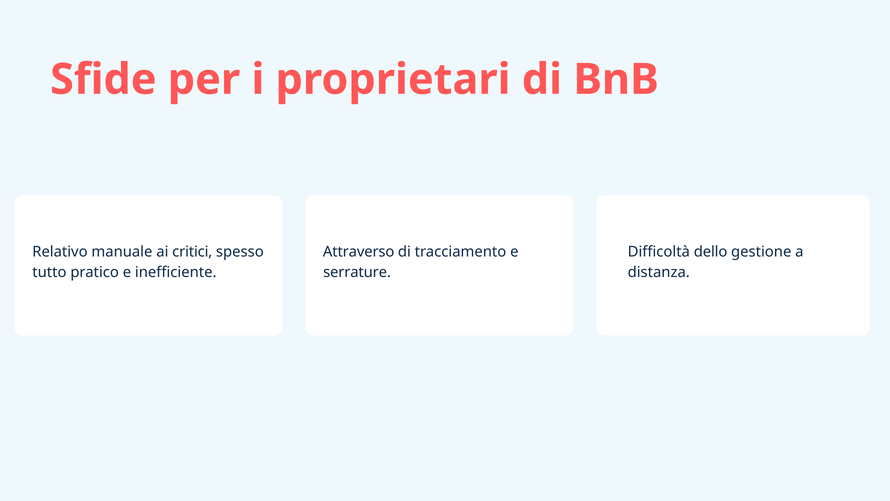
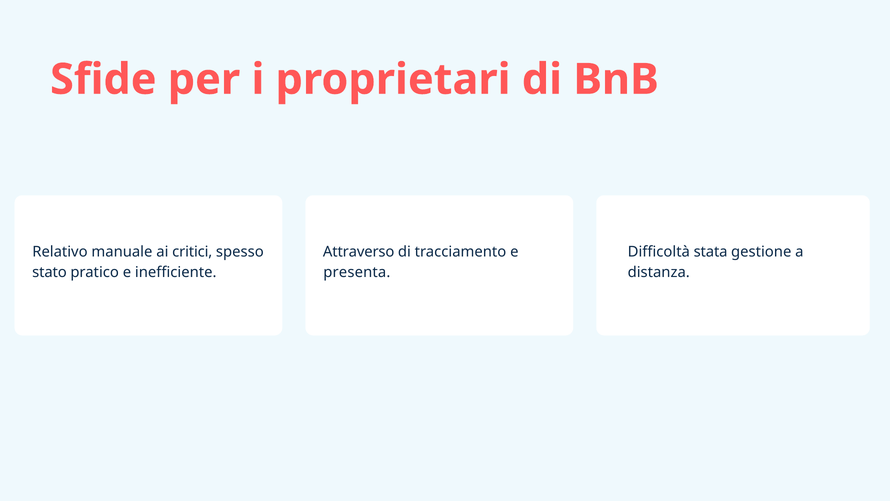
dello: dello -> stata
tutto: tutto -> stato
serrature: serrature -> presenta
